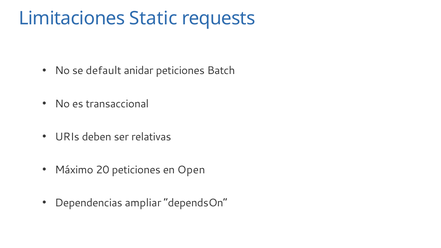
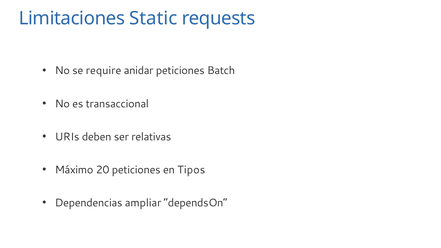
default: default -> require
Open: Open -> Tipos
